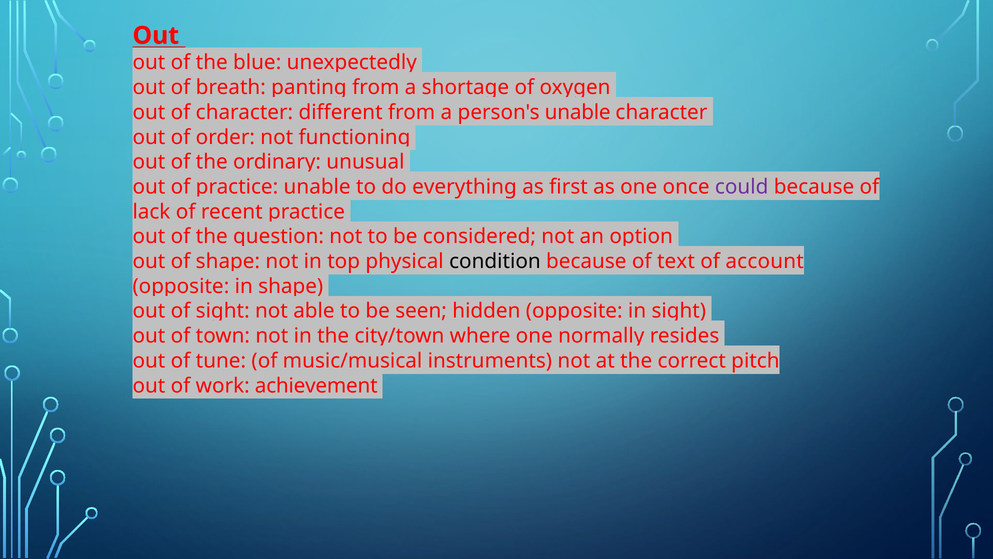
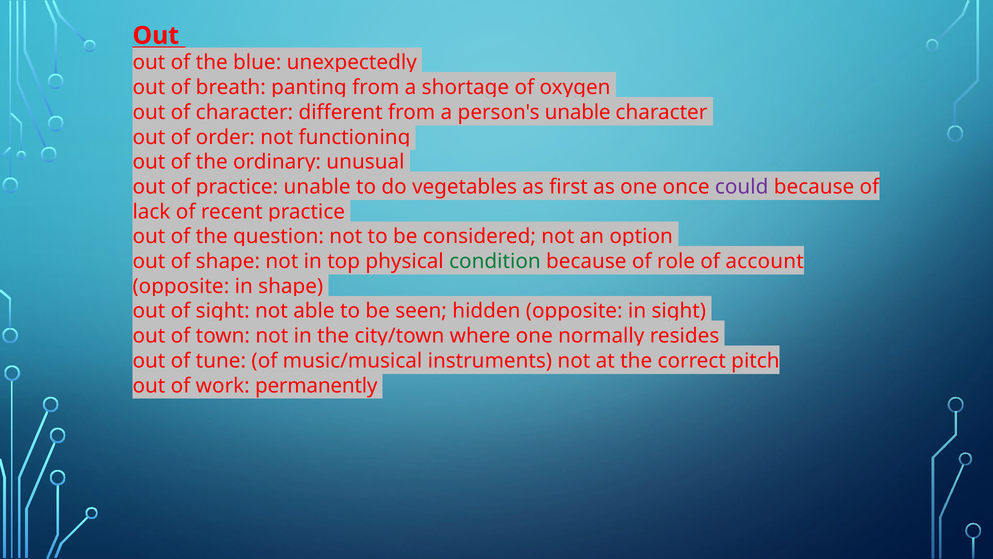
everything: everything -> vegetables
condition colour: black -> green
text: text -> role
achievement: achievement -> permanently
